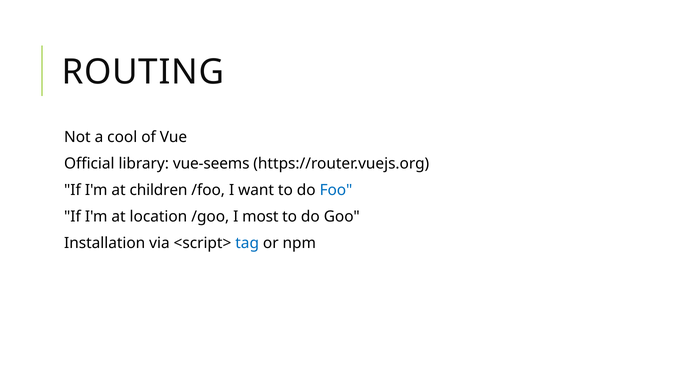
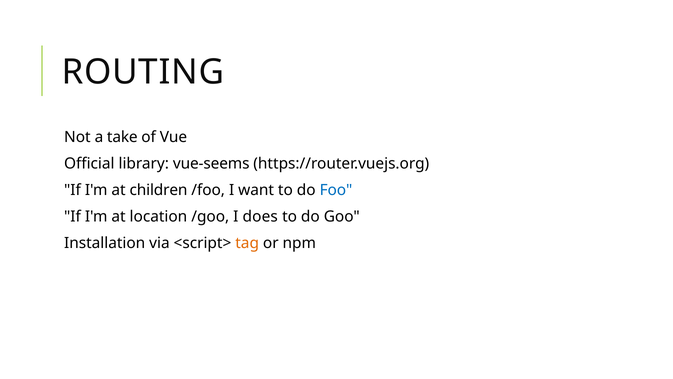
cool: cool -> take
most: most -> does
tag colour: blue -> orange
